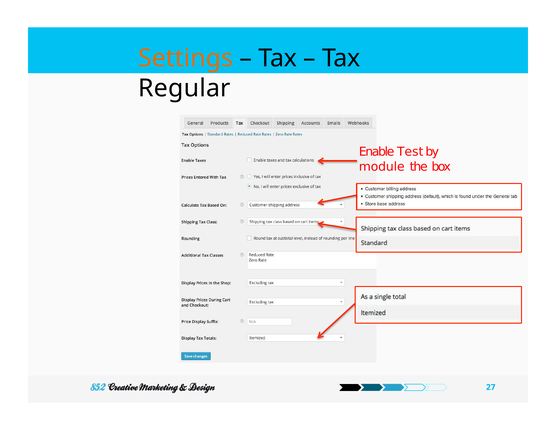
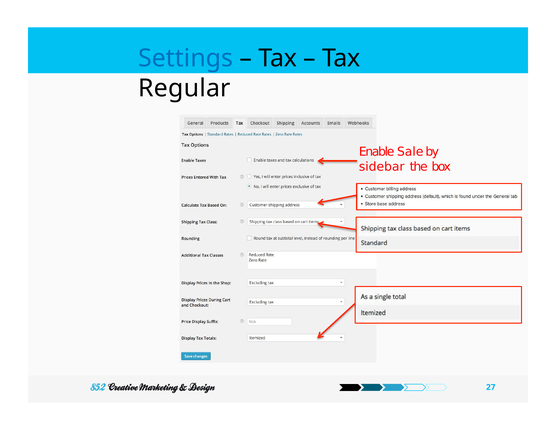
Settings colour: orange -> blue
Test: Test -> Sale
module: module -> sidebar
